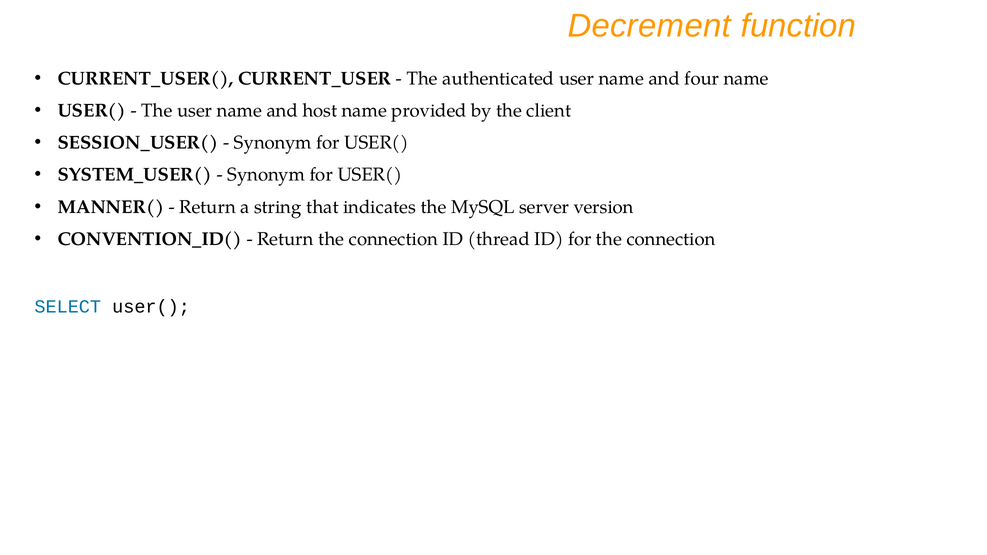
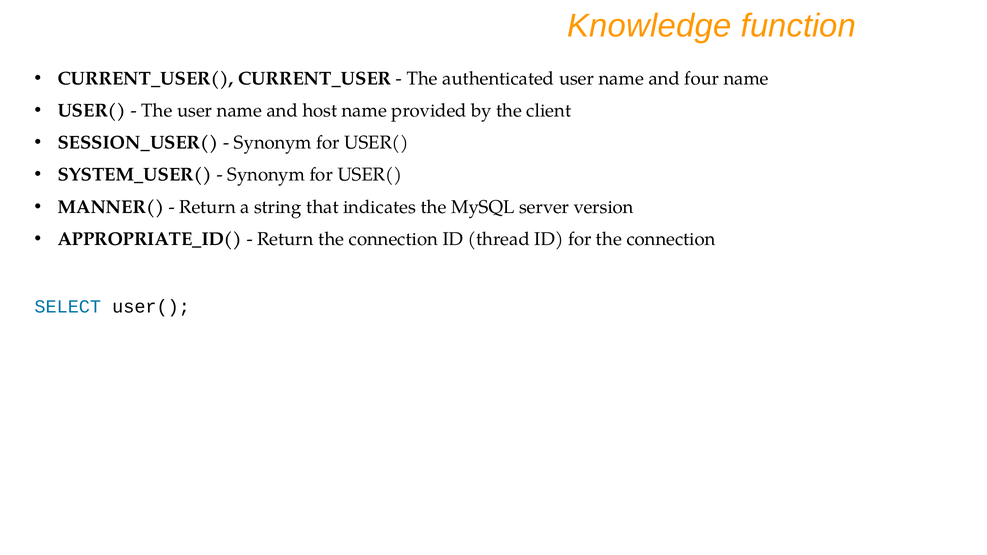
Decrement: Decrement -> Knowledge
CONVENTION_ID(: CONVENTION_ID( -> APPROPRIATE_ID(
